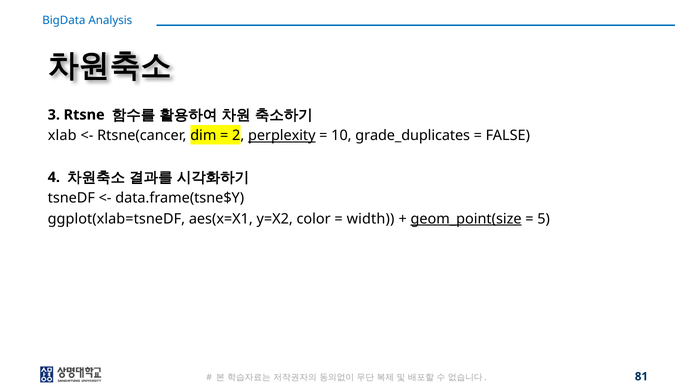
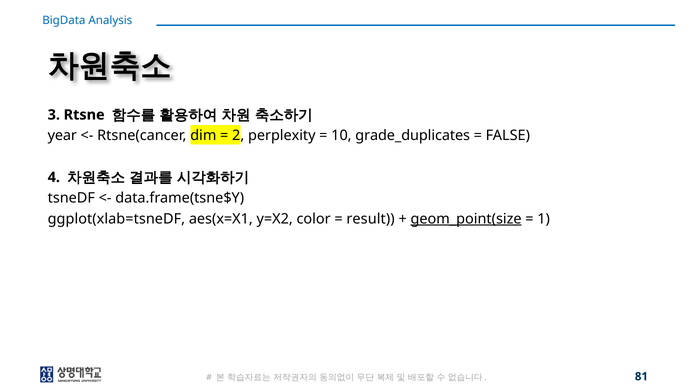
xlab: xlab -> year
perplexity underline: present -> none
width: width -> result
5: 5 -> 1
